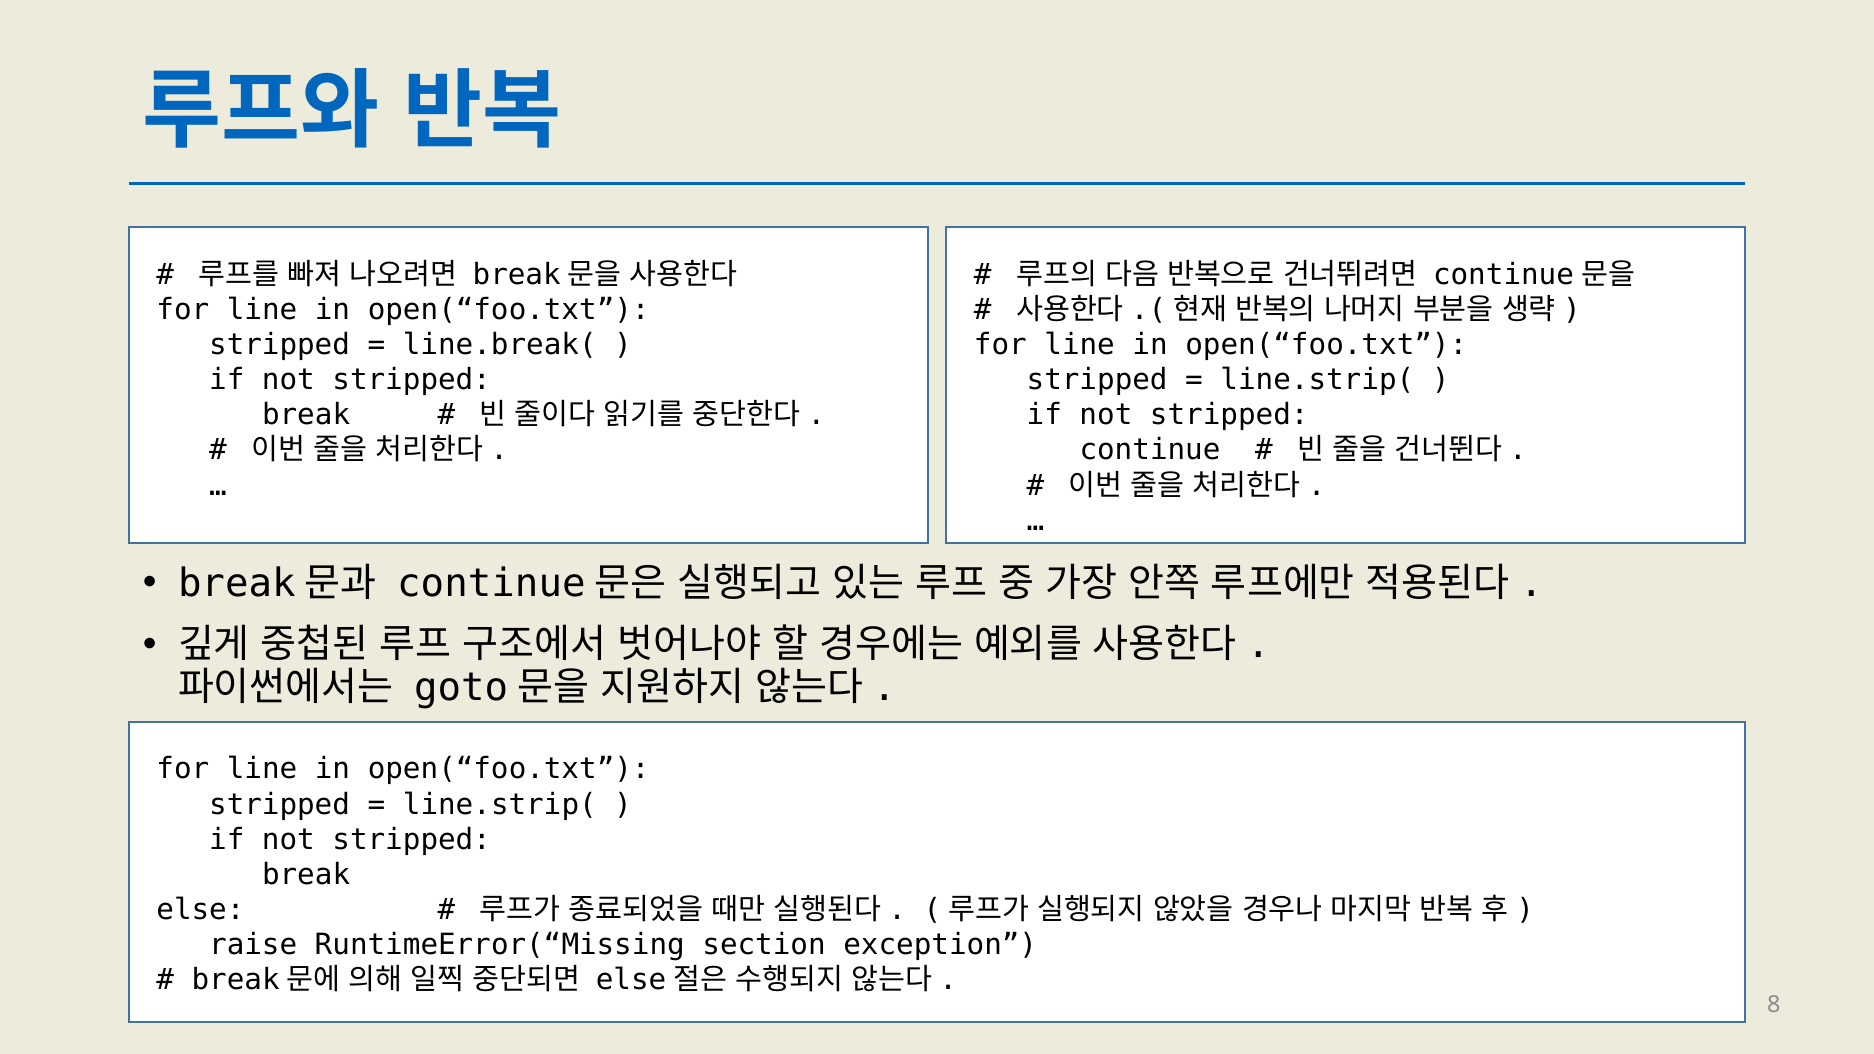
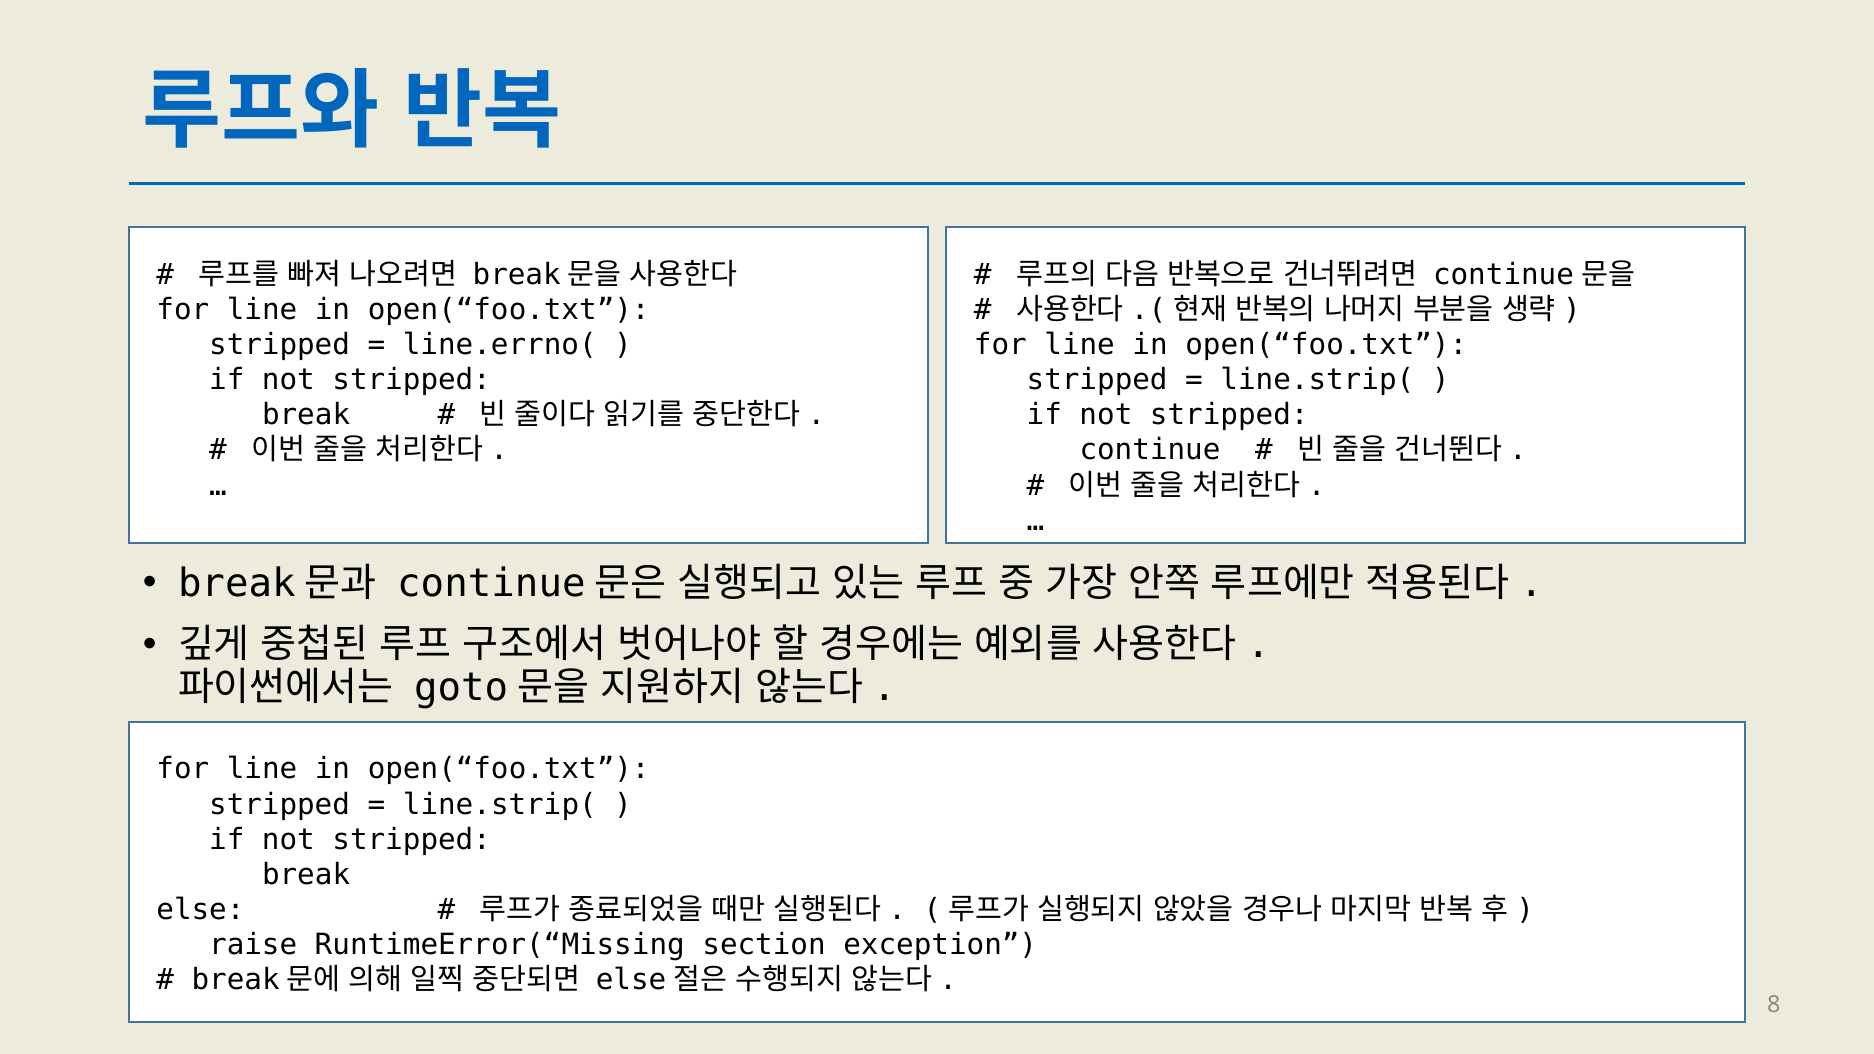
line.break(: line.break( -> line.errno(
